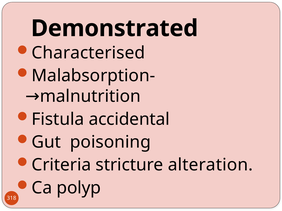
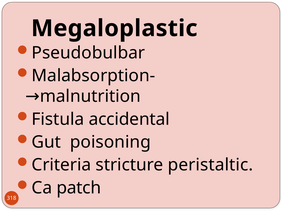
Demonstrated: Demonstrated -> Megaloplastic
Characterised: Characterised -> Pseudobulbar
alteration: alteration -> peristaltic
polyp: polyp -> patch
